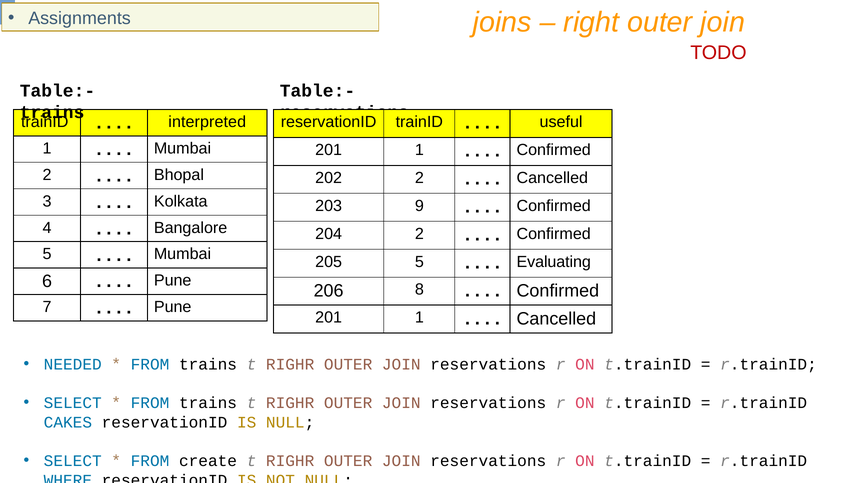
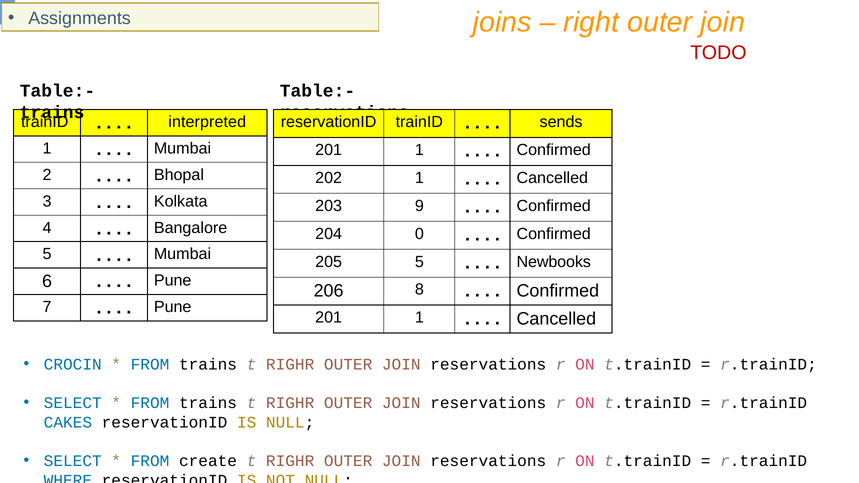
useful: useful -> sends
202 2: 2 -> 1
204 2: 2 -> 0
Evaluating: Evaluating -> Newbooks
NEEDED: NEEDED -> CROCIN
